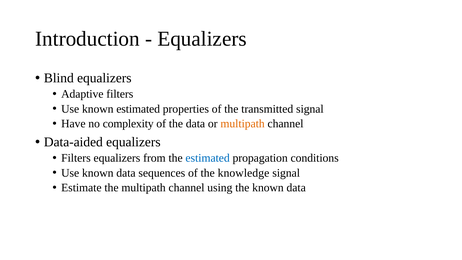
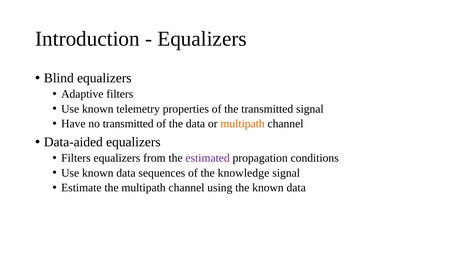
known estimated: estimated -> telemetry
no complexity: complexity -> transmitted
estimated at (208, 158) colour: blue -> purple
